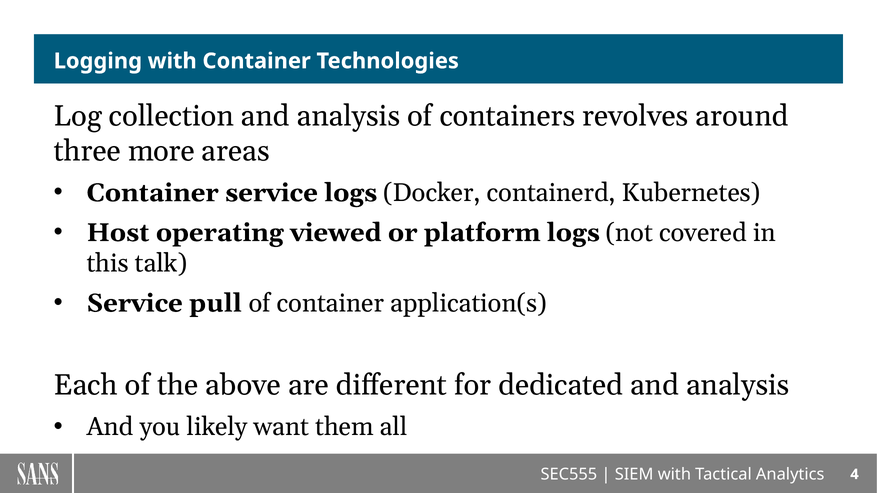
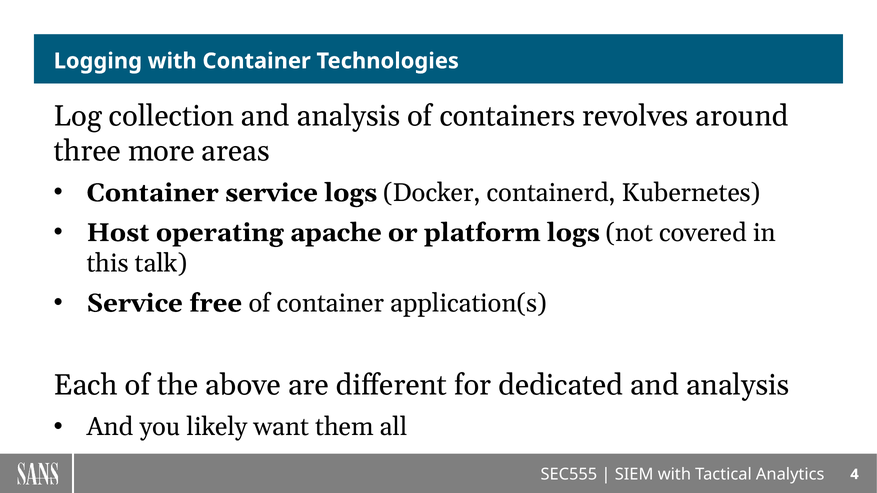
viewed: viewed -> apache
pull: pull -> free
